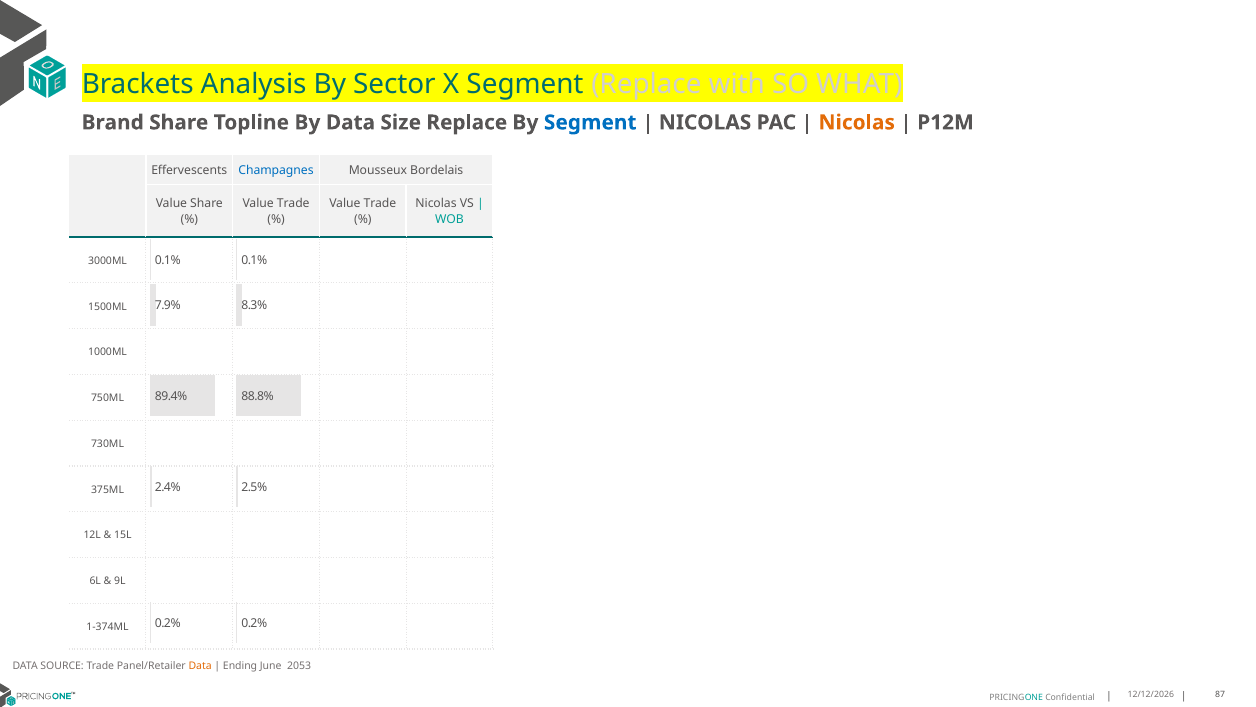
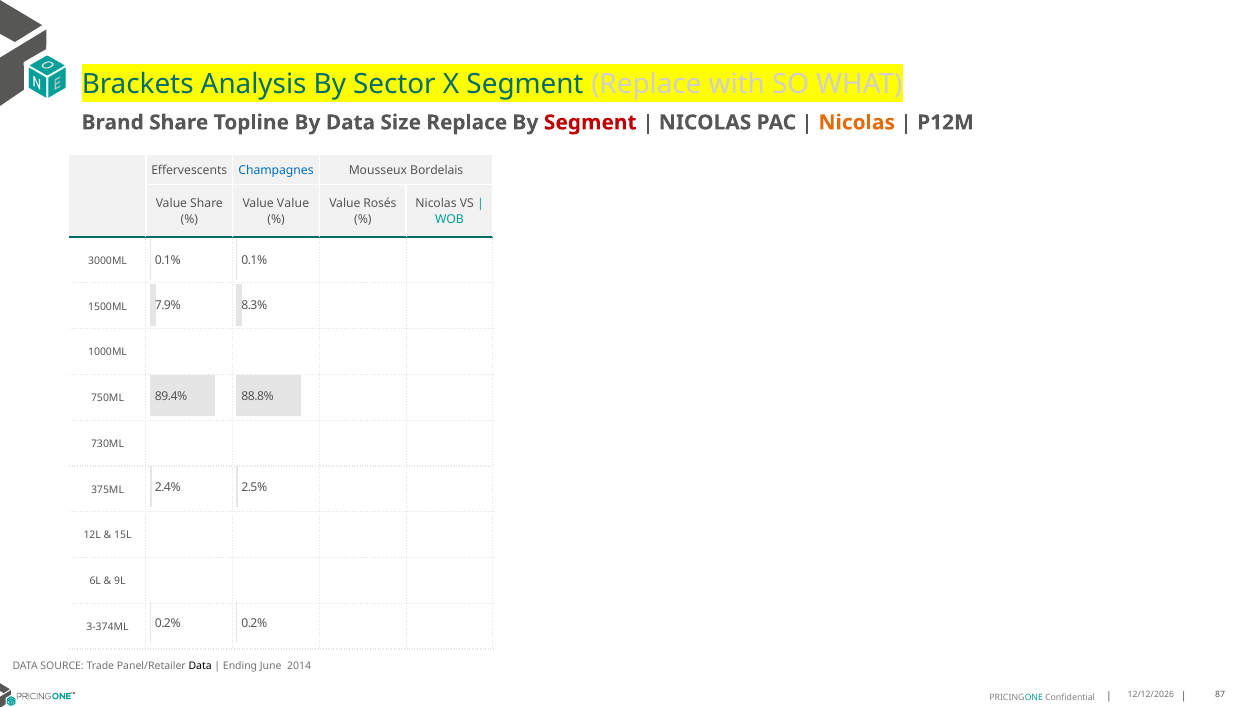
Segment at (590, 122) colour: blue -> red
Trade at (293, 203): Trade -> Value
Trade at (380, 203): Trade -> Rosés
1-374ML: 1-374ML -> 3-374ML
Data at (200, 665) colour: orange -> black
2053: 2053 -> 2014
